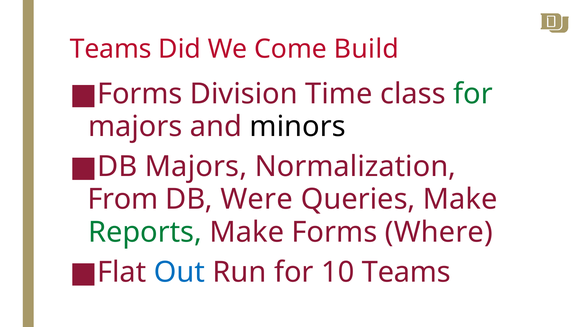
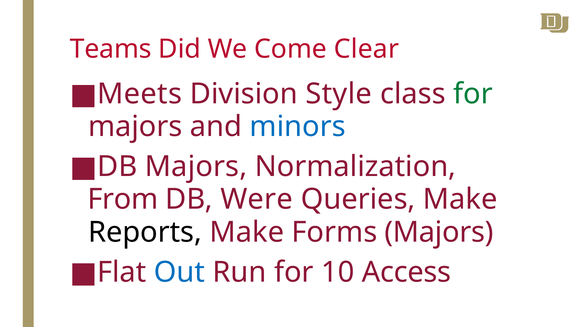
Build: Build -> Clear
Forms at (140, 94): Forms -> Meets
Time: Time -> Style
minors colour: black -> blue
Reports colour: green -> black
Forms Where: Where -> Majors
10 Teams: Teams -> Access
